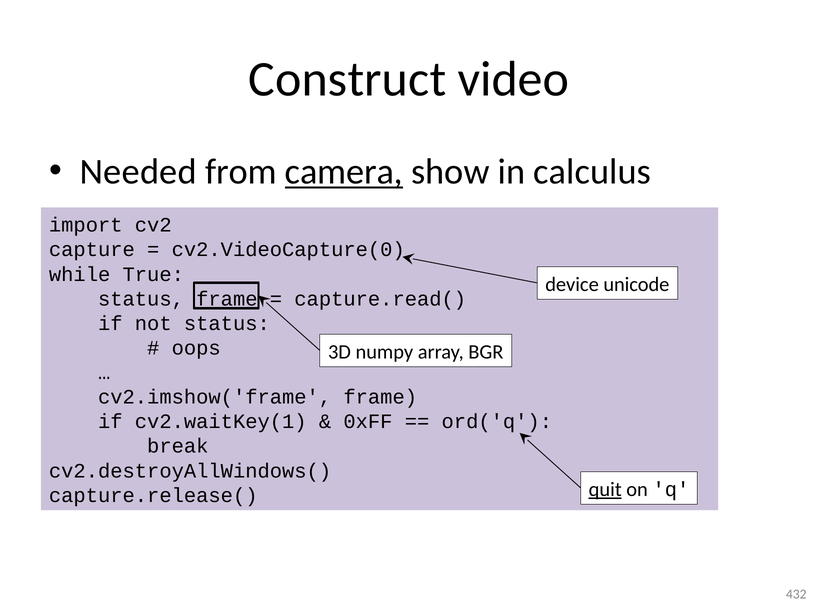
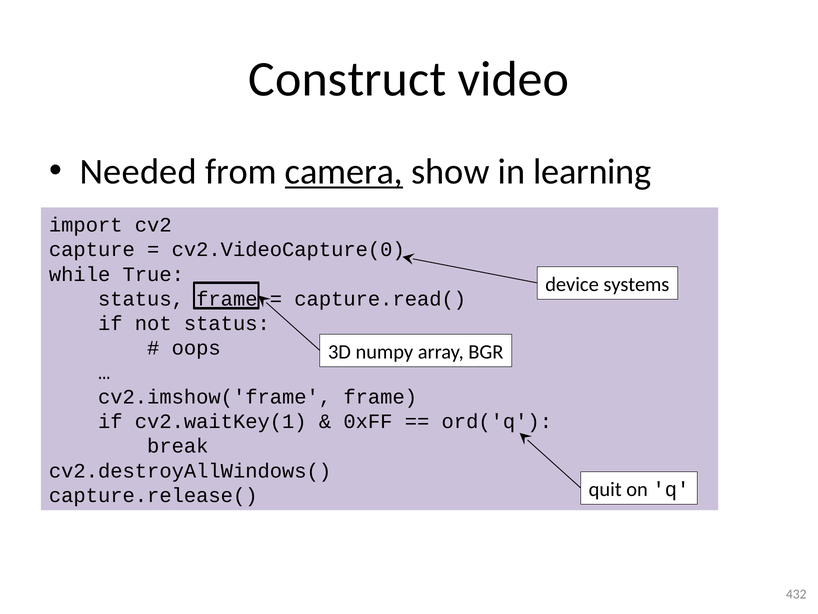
calculus: calculus -> learning
unicode: unicode -> systems
quit underline: present -> none
